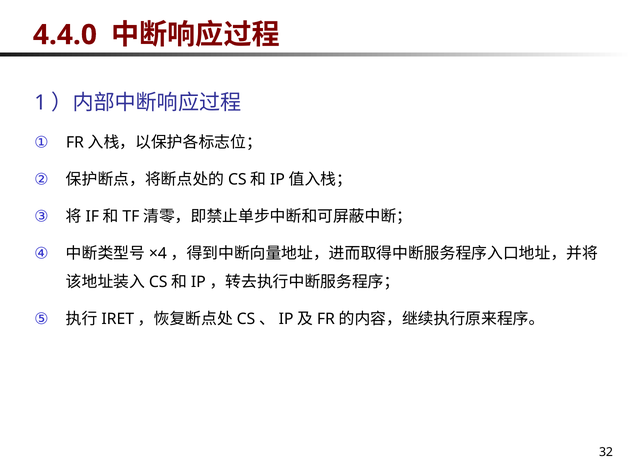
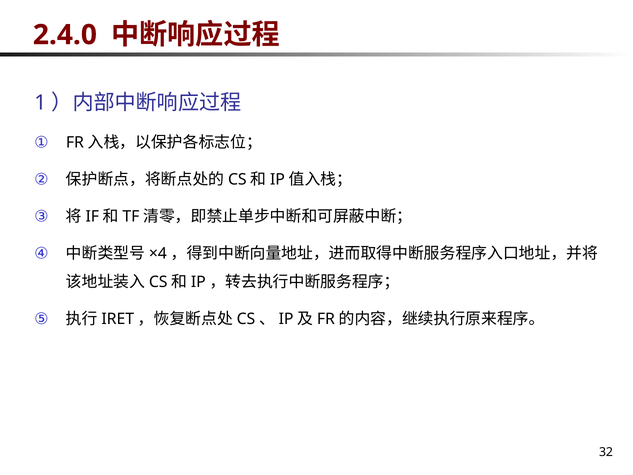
4.4.0: 4.4.0 -> 2.4.0
